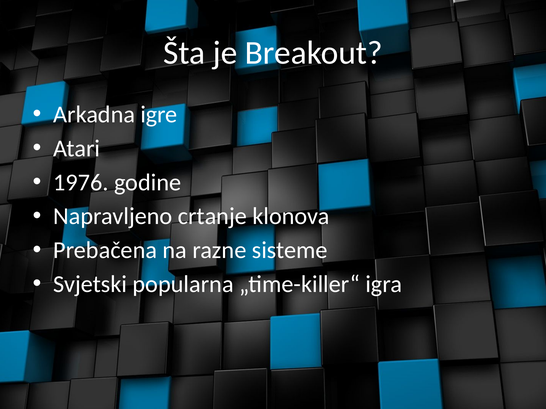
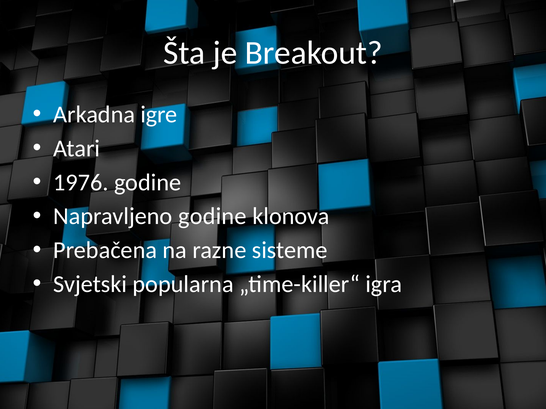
Napravljeno crtanje: crtanje -> godine
